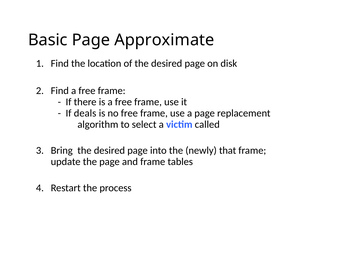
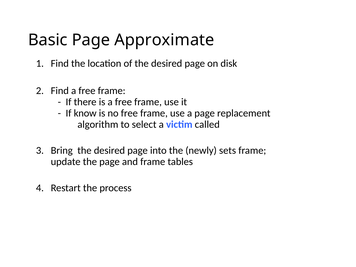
deals: deals -> know
that: that -> sets
